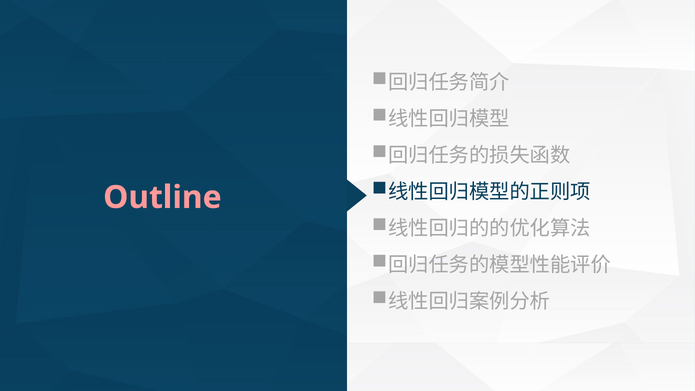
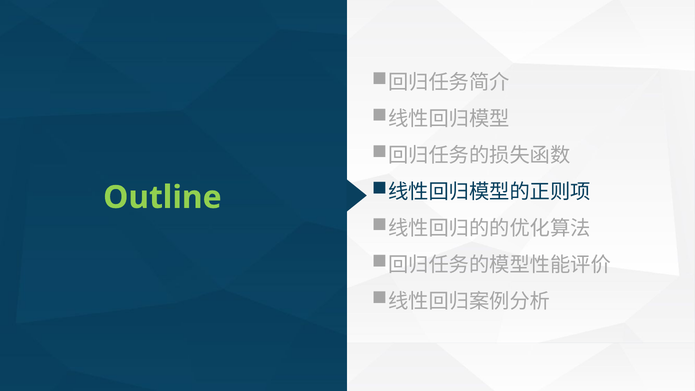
Outline colour: pink -> light green
